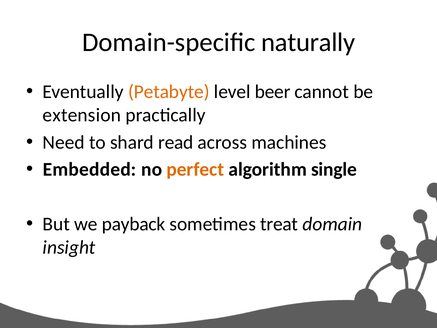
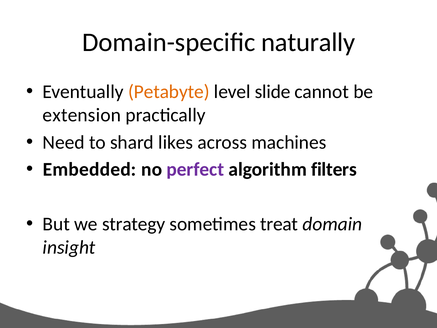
beer: beer -> slide
read: read -> likes
perfect colour: orange -> purple
single: single -> filters
payback: payback -> strategy
